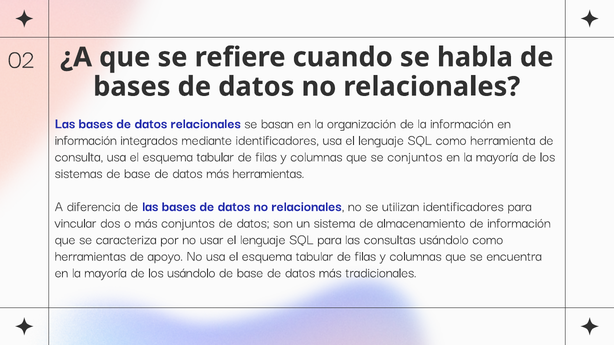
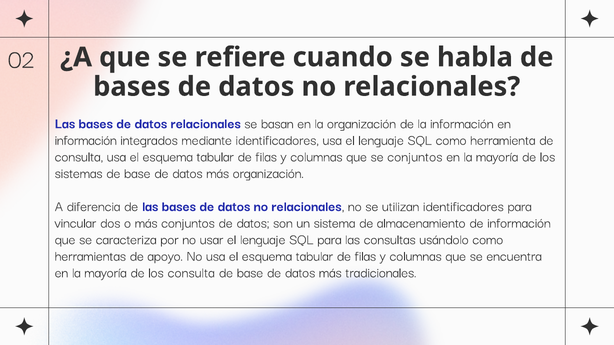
más herramientas: herramientas -> organización
los usándolo: usándolo -> consulta
